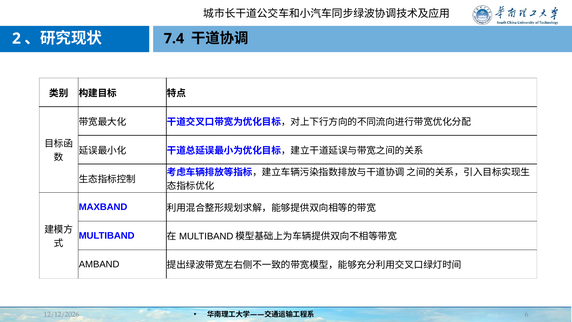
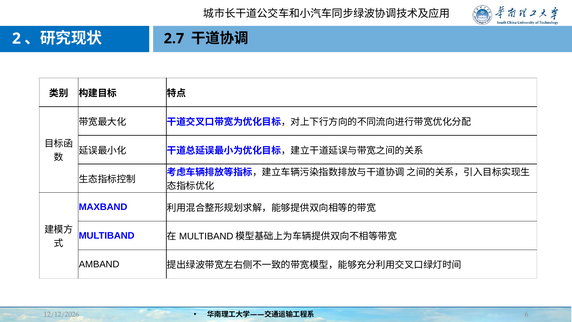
7.4: 7.4 -> 2.7
